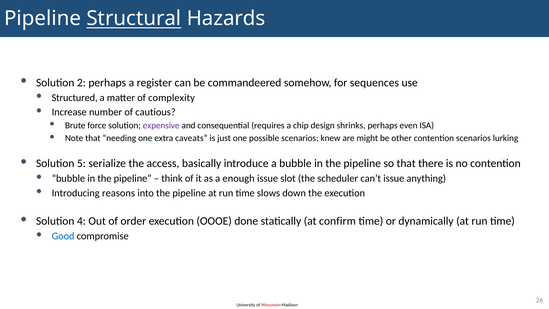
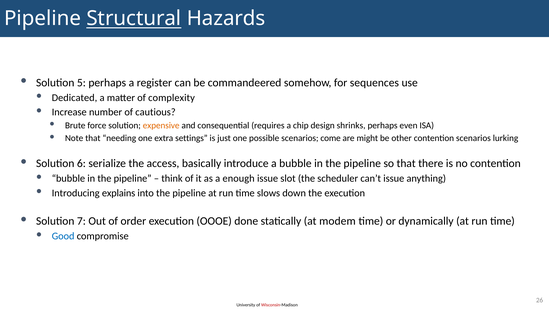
2: 2 -> 5
Structured: Structured -> Dedicated
expensive colour: purple -> orange
caveats: caveats -> settings
knew: knew -> come
5: 5 -> 6
reasons: reasons -> explains
4: 4 -> 7
confirm: confirm -> modem
